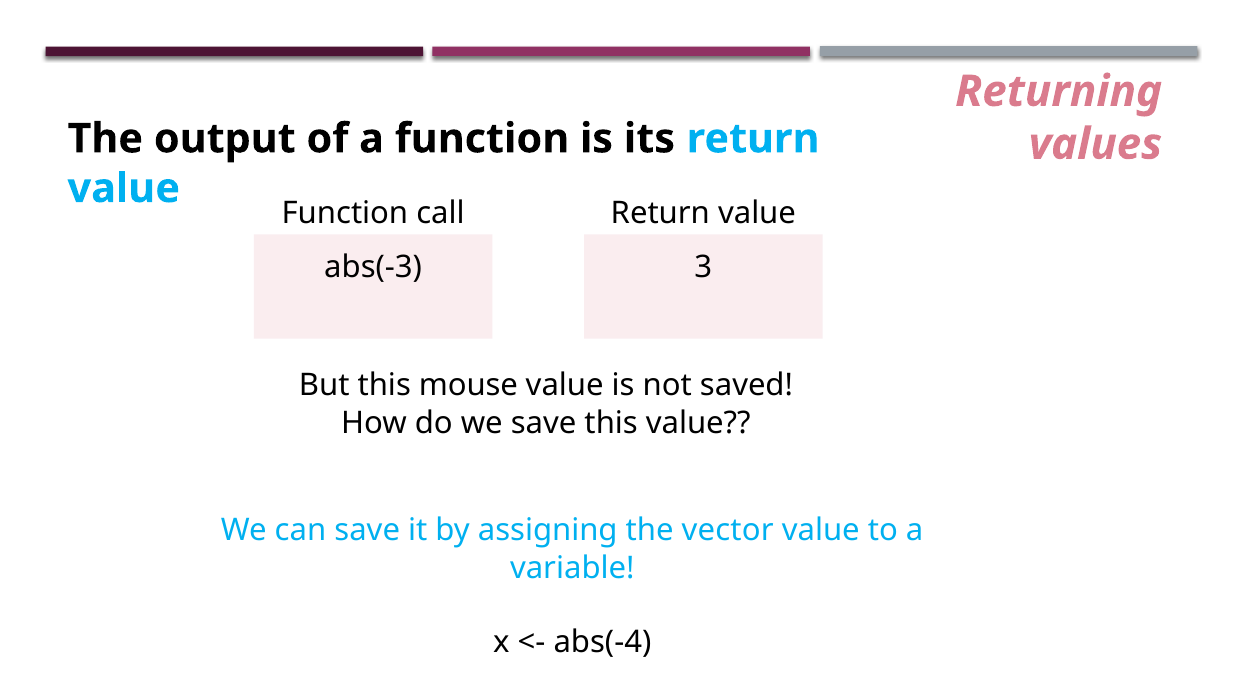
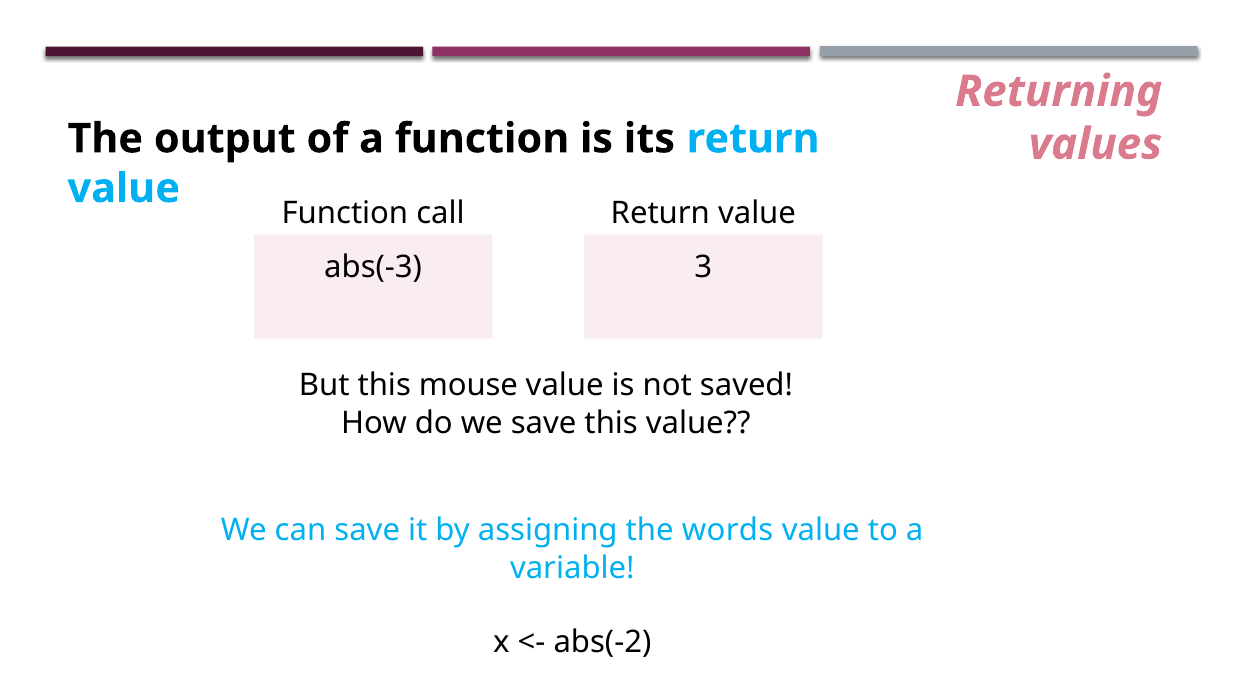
vector: vector -> words
abs(-4: abs(-4 -> abs(-2
